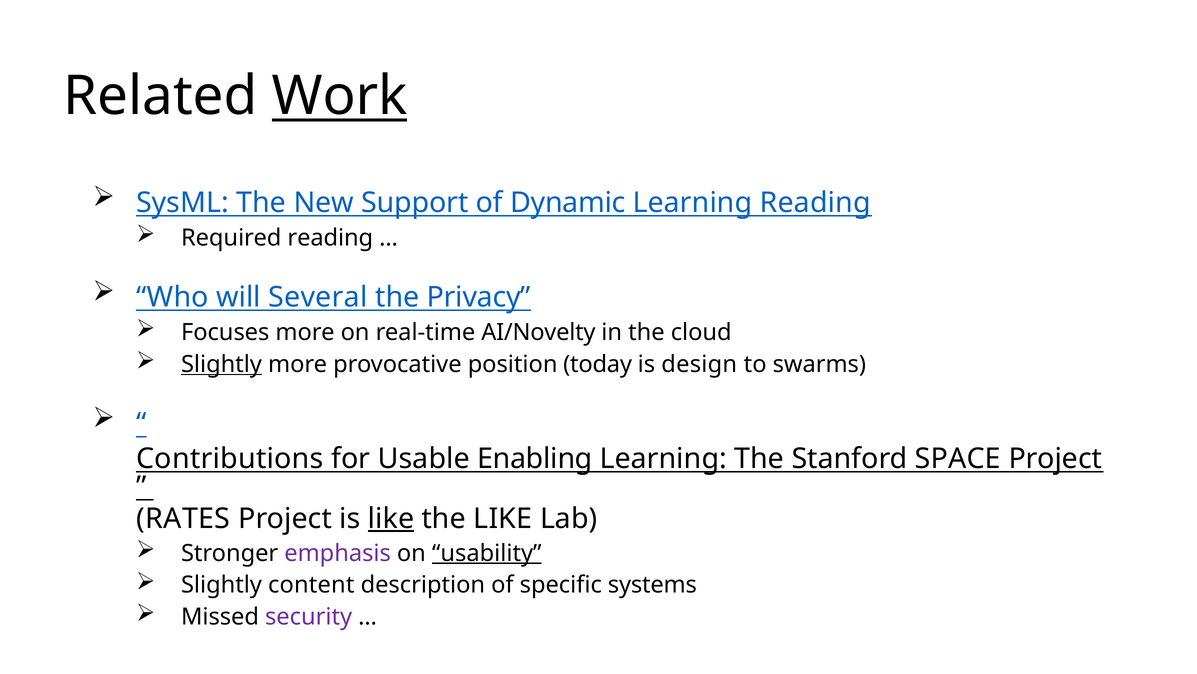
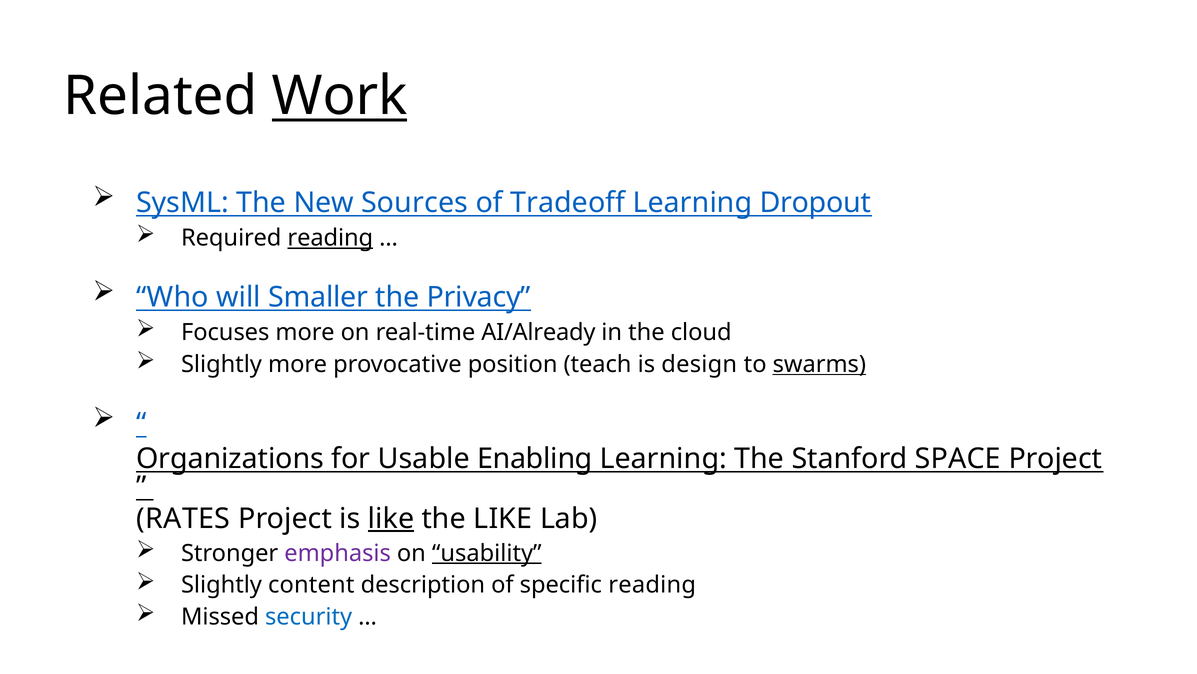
Support: Support -> Sources
Dynamic: Dynamic -> Tradeoff
Learning Reading: Reading -> Dropout
reading at (330, 238) underline: none -> present
Several: Several -> Smaller
AI/Novelty: AI/Novelty -> AI/Already
Slightly at (221, 364) underline: present -> none
today: today -> teach
swarms underline: none -> present
Contributions: Contributions -> Organizations
specific systems: systems -> reading
security colour: purple -> blue
